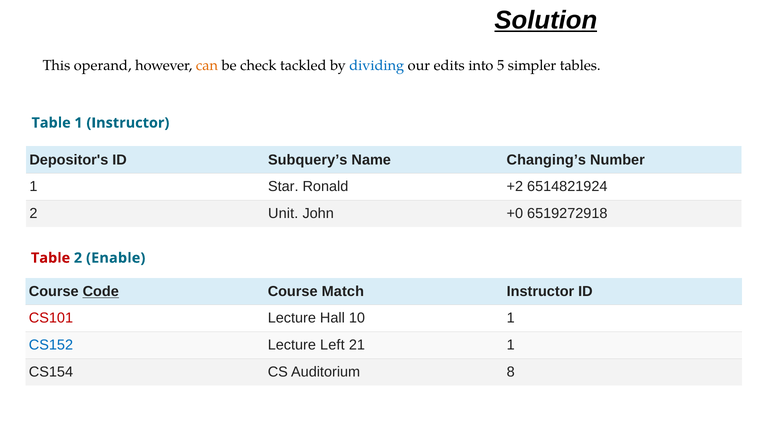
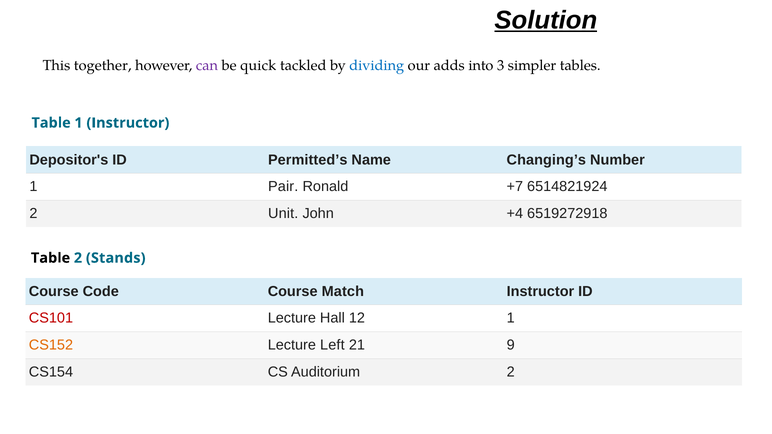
operand: operand -> together
can colour: orange -> purple
check: check -> quick
edits: edits -> adds
5: 5 -> 3
Subquery’s: Subquery’s -> Permitted’s
Star: Star -> Pair
+2: +2 -> +7
+0: +0 -> +4
Table at (51, 258) colour: red -> black
Enable: Enable -> Stands
Code underline: present -> none
10: 10 -> 12
CS152 colour: blue -> orange
21 1: 1 -> 9
Auditorium 8: 8 -> 2
